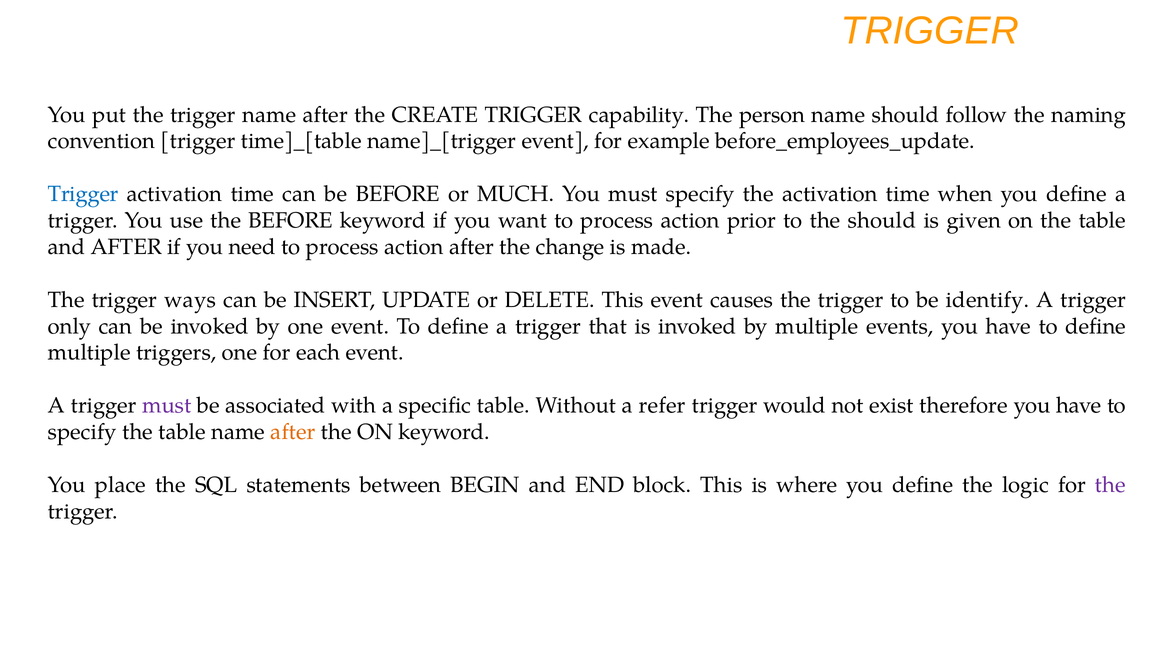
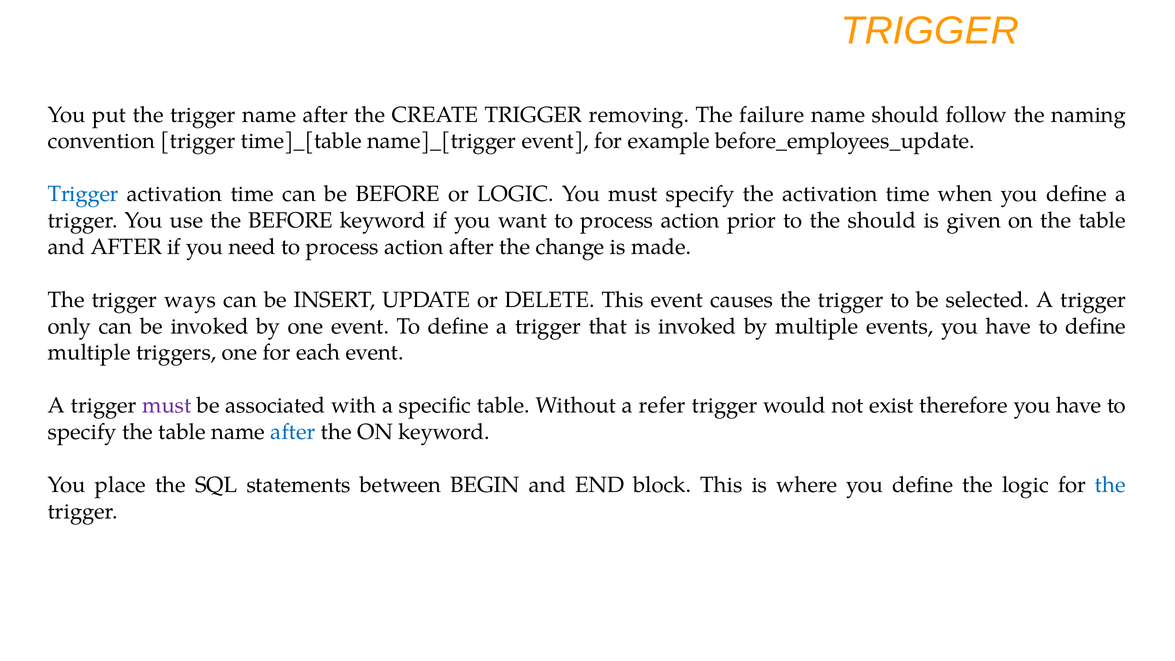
capability: capability -> removing
person: person -> failure
or MUCH: MUCH -> LOGIC
identify: identify -> selected
after at (293, 432) colour: orange -> blue
the at (1110, 485) colour: purple -> blue
